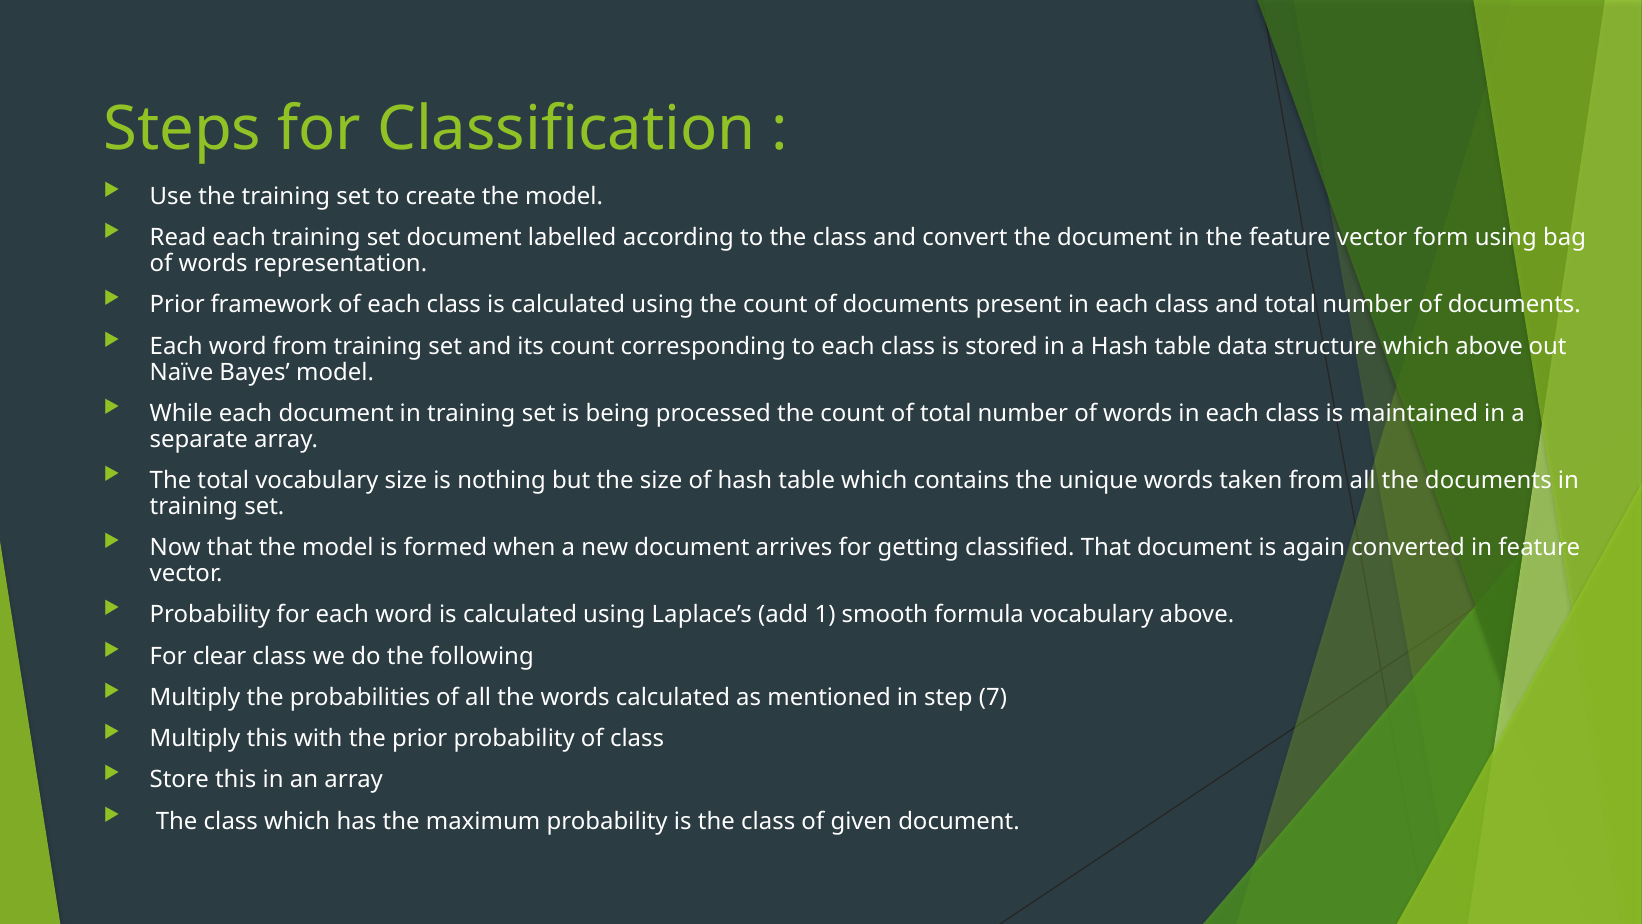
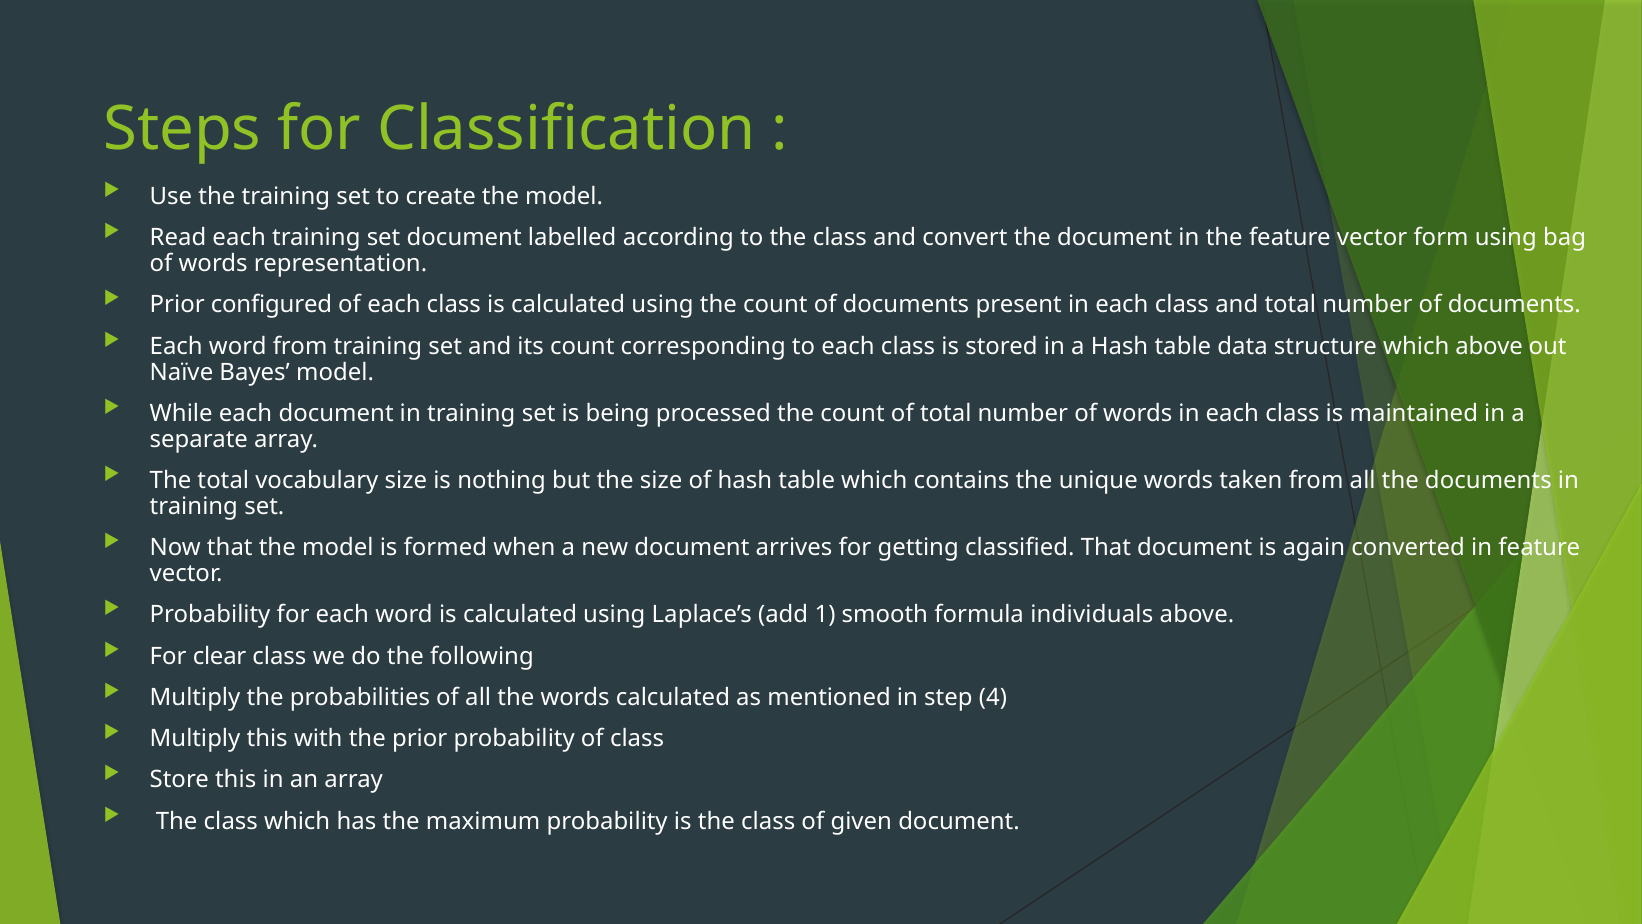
framework: framework -> configured
formula vocabulary: vocabulary -> individuals
7: 7 -> 4
